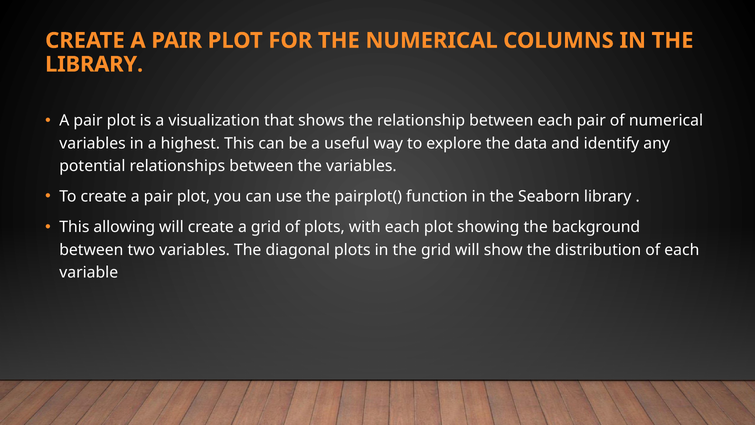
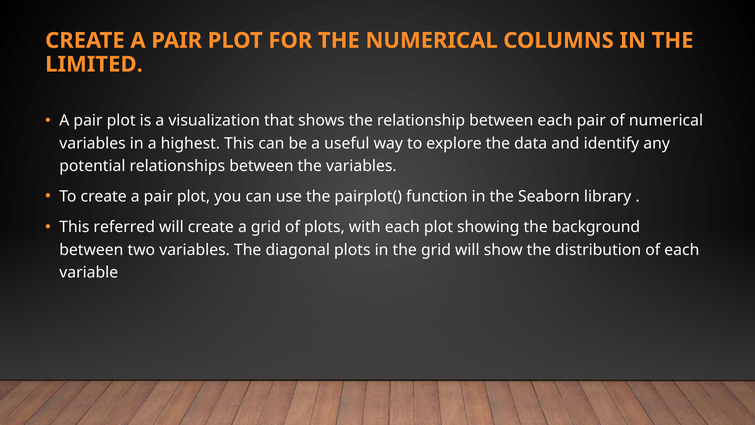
LIBRARY at (94, 64): LIBRARY -> LIMITED
allowing: allowing -> referred
